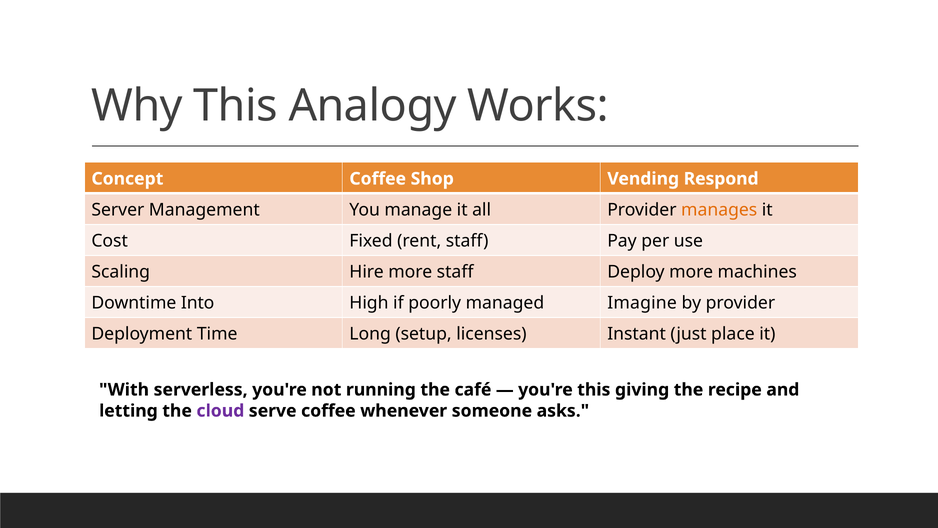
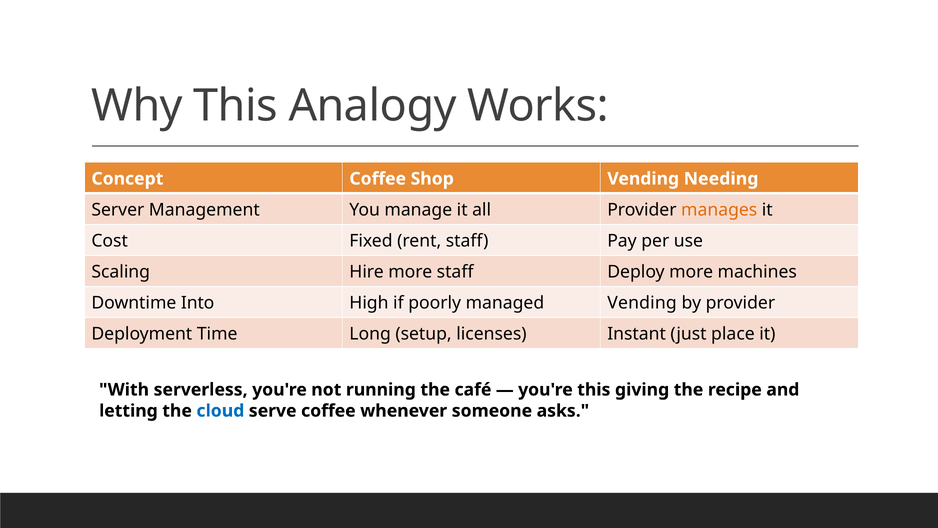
Respond: Respond -> Needing
managed Imagine: Imagine -> Vending
cloud colour: purple -> blue
